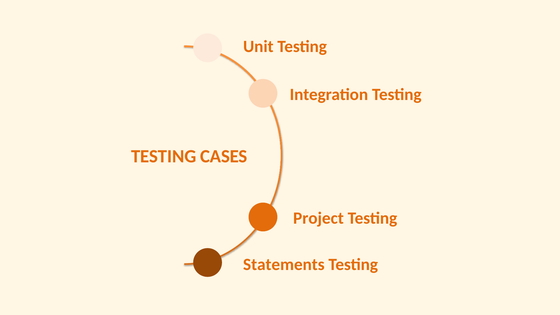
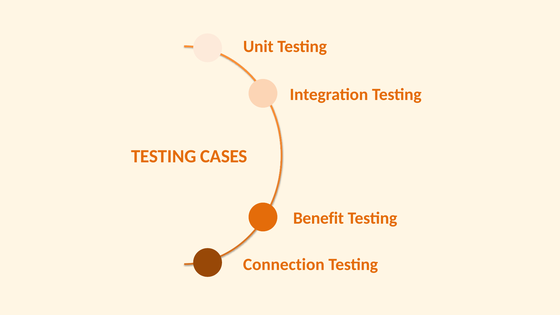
Project: Project -> Benefit
Statements: Statements -> Connection
